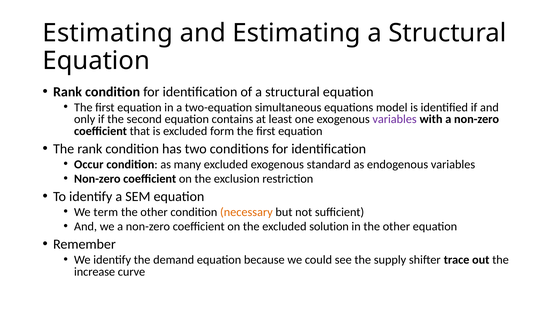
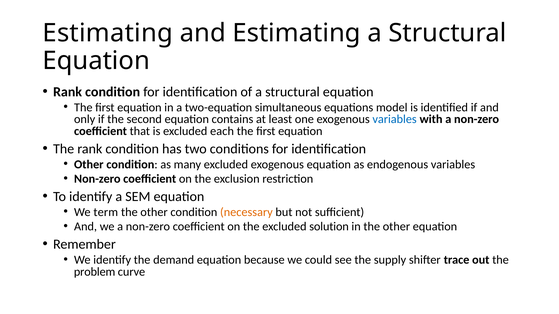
variables at (395, 119) colour: purple -> blue
form: form -> each
Occur at (89, 165): Occur -> Other
exogenous standard: standard -> equation
increase: increase -> problem
